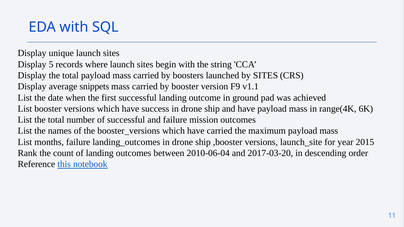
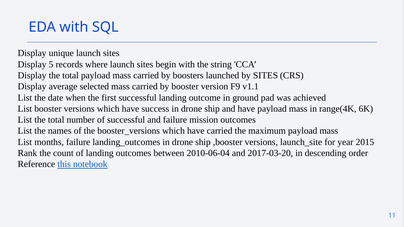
snippets: snippets -> selected
